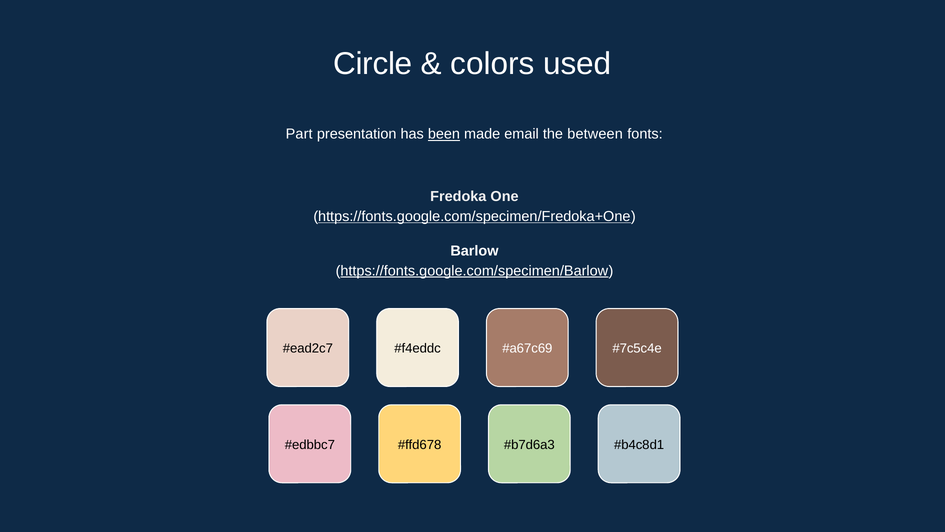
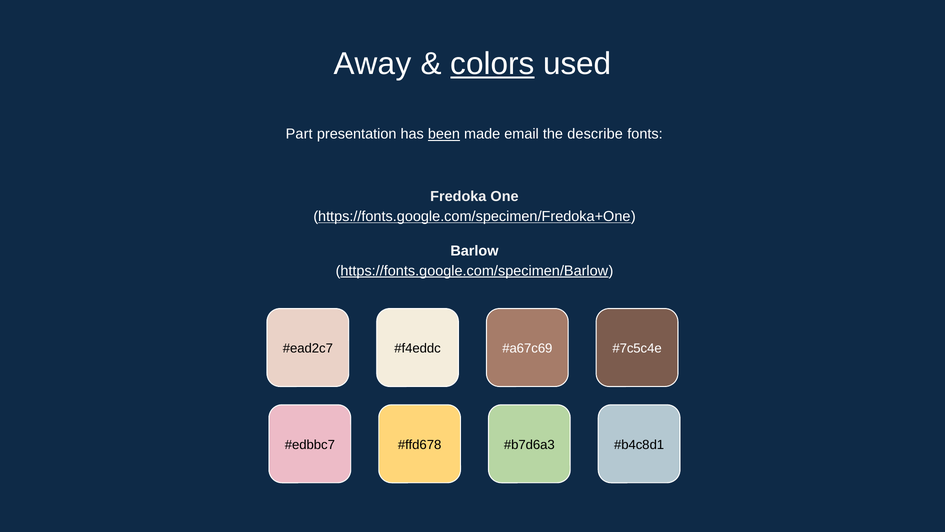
Circle: Circle -> Away
colors underline: none -> present
between: between -> describe
